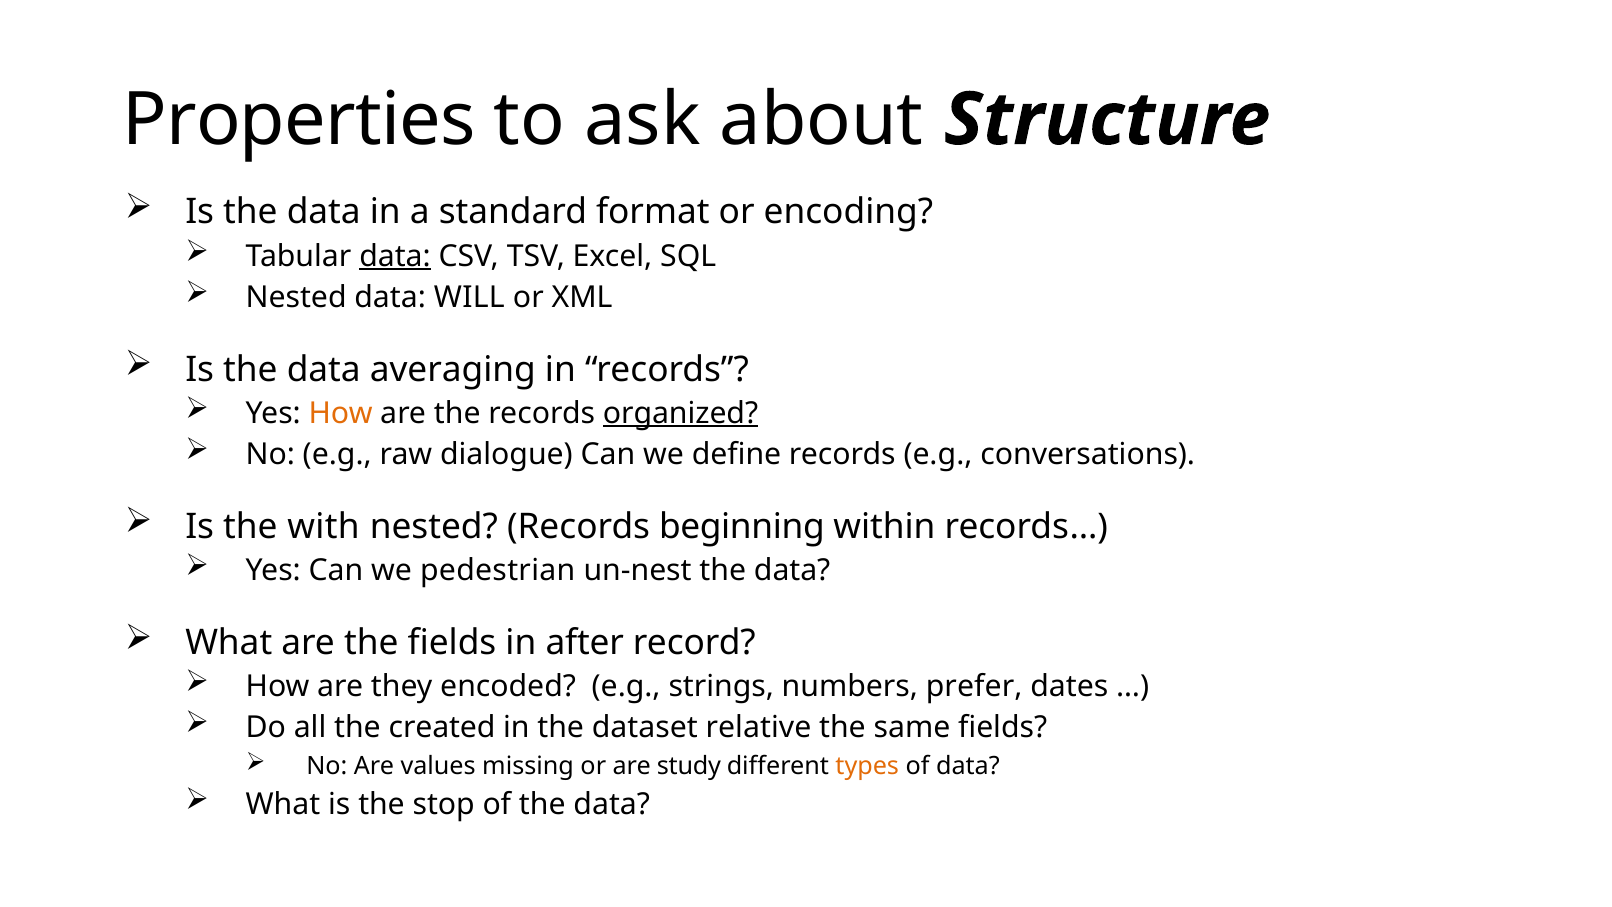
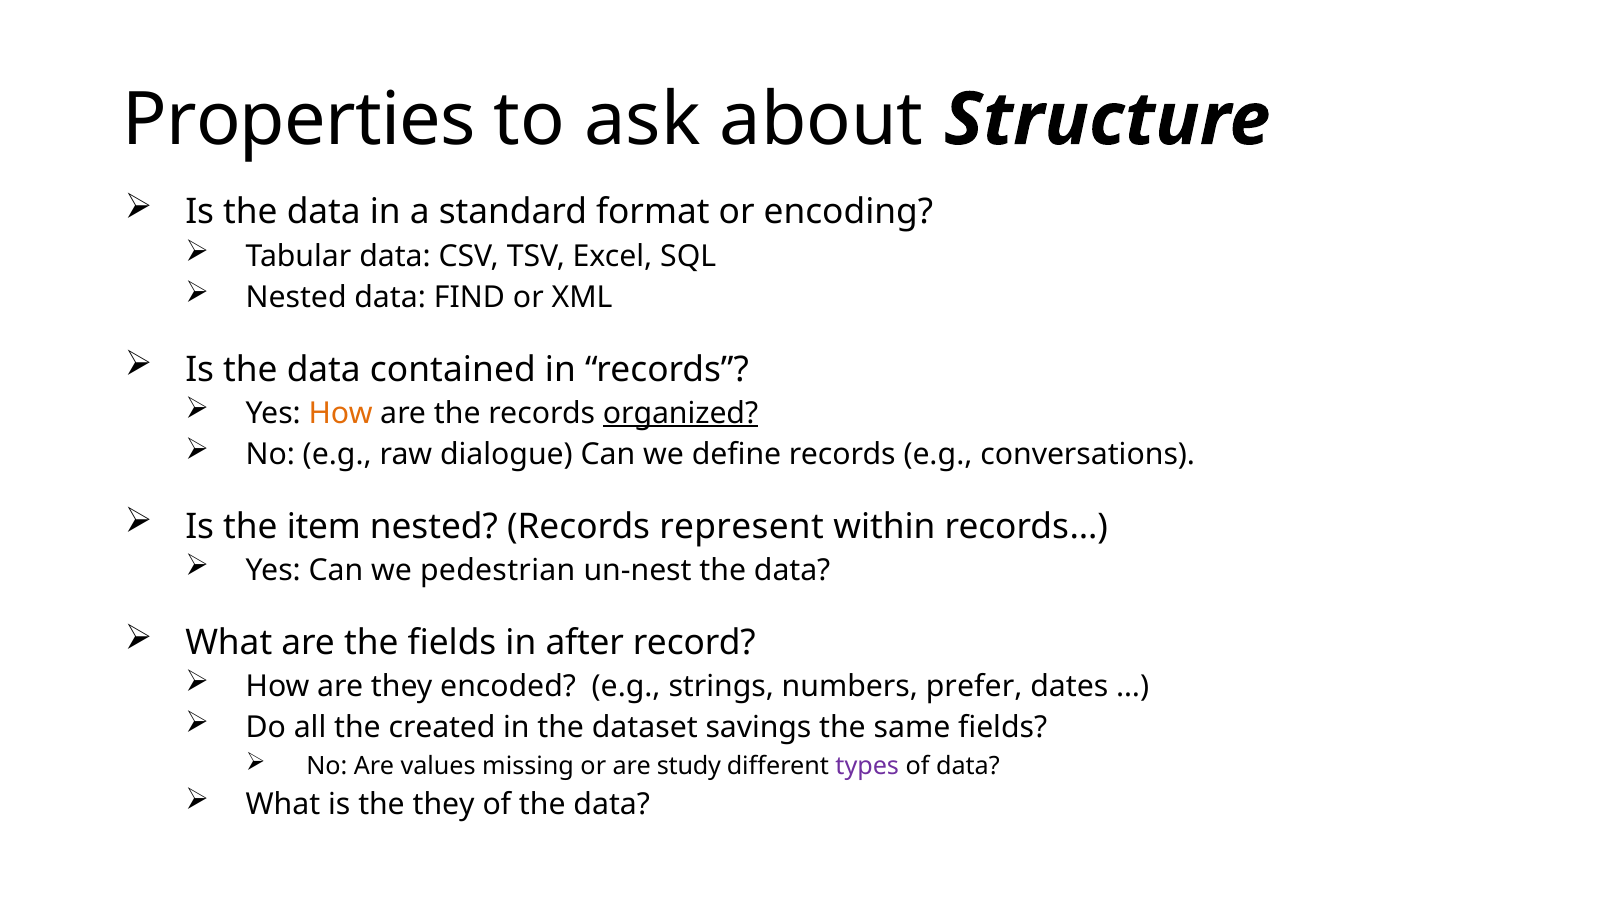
data at (395, 256) underline: present -> none
WILL: WILL -> FIND
averaging: averaging -> contained
with: with -> item
beginning: beginning -> represent
relative: relative -> savings
types colour: orange -> purple
the stop: stop -> they
